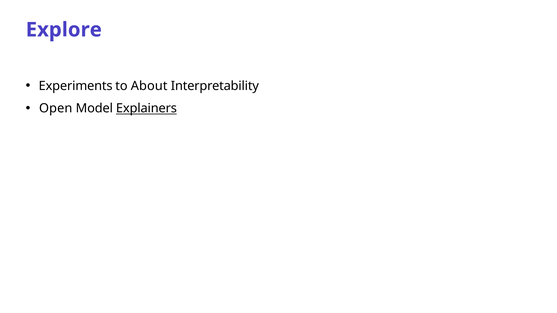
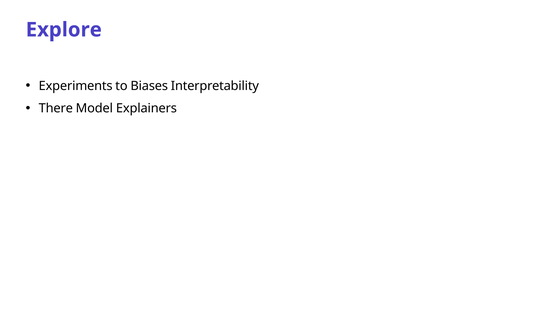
About: About -> Biases
Open: Open -> There
Explainers underline: present -> none
